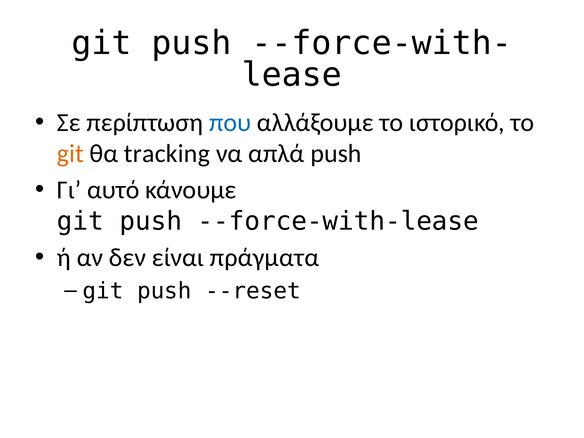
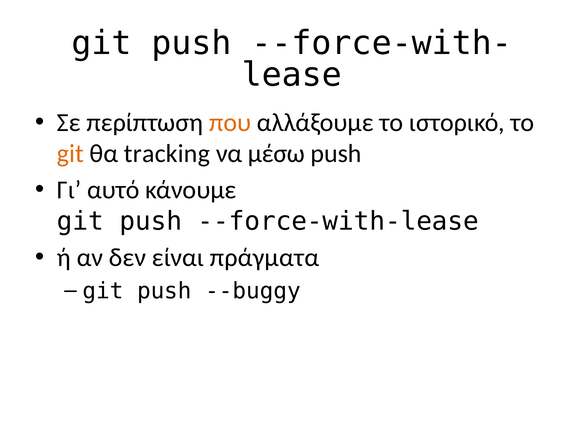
που colour: blue -> orange
απλά: απλά -> μέσω
--reset: --reset -> --buggy
